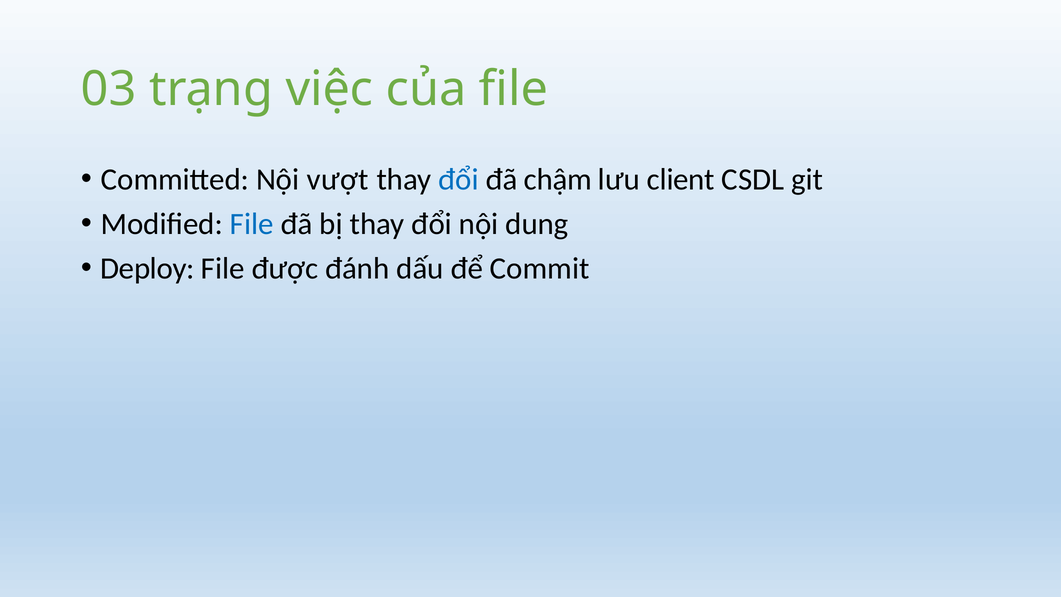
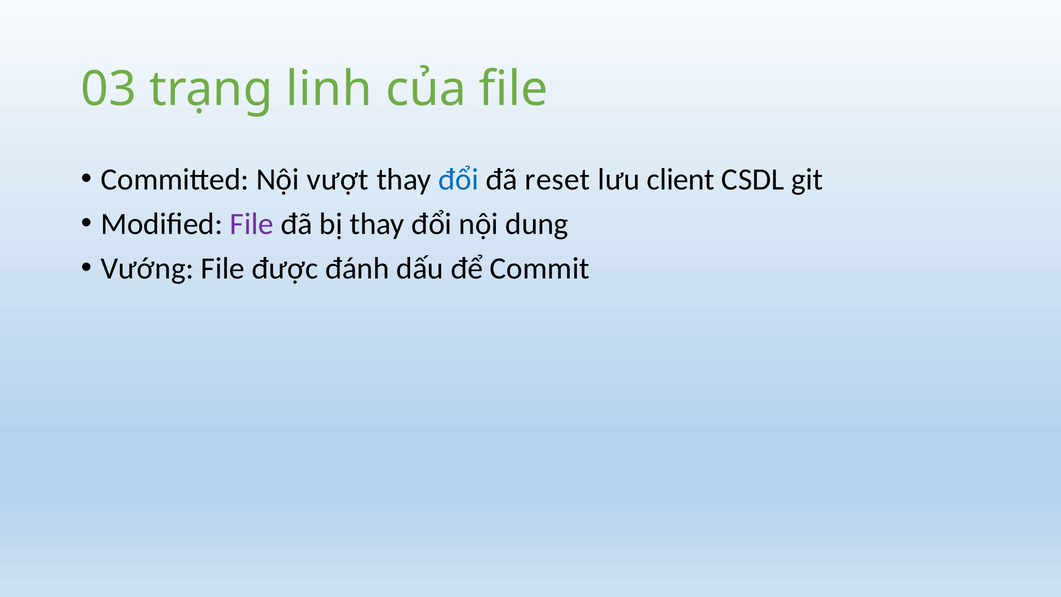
việc: việc -> linh
chậm: chậm -> reset
File at (252, 224) colour: blue -> purple
Deploy: Deploy -> Vướng
